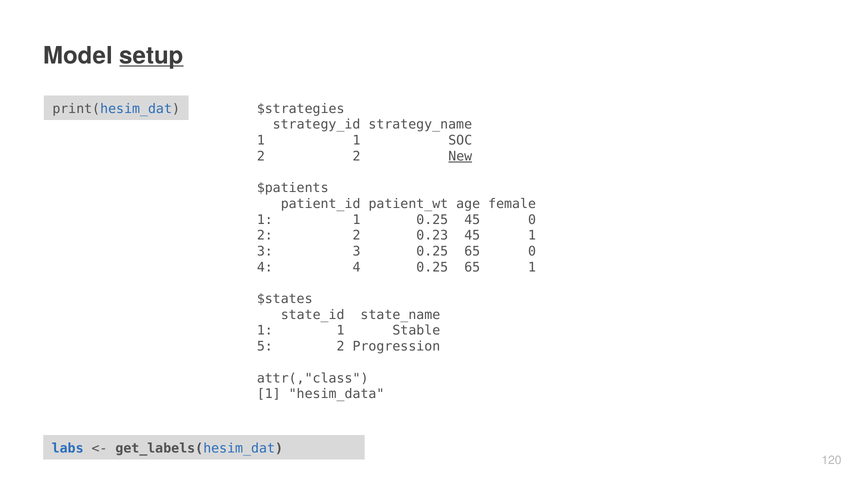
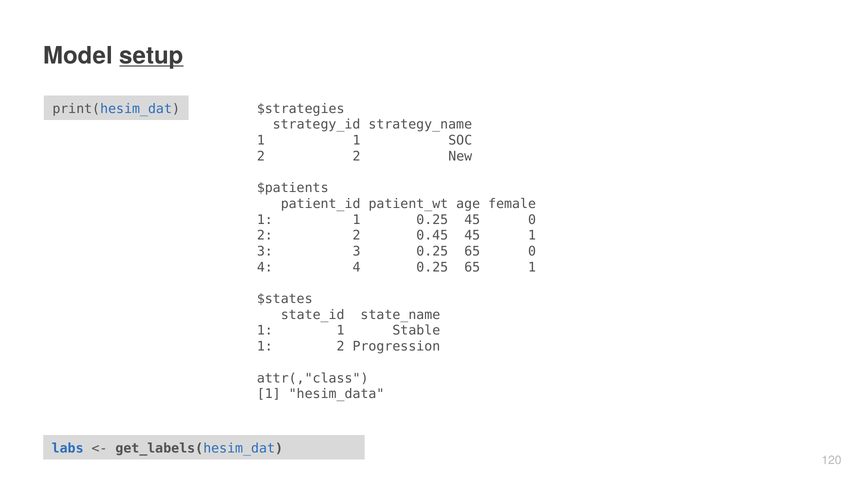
New underline: present -> none
0.23: 0.23 -> 0.45
5 at (265, 347): 5 -> 1
